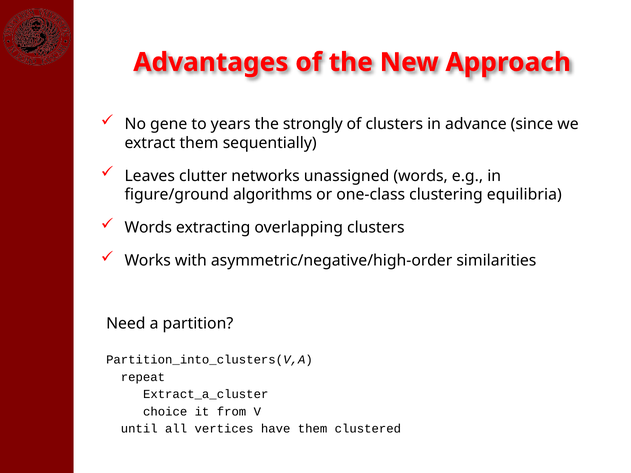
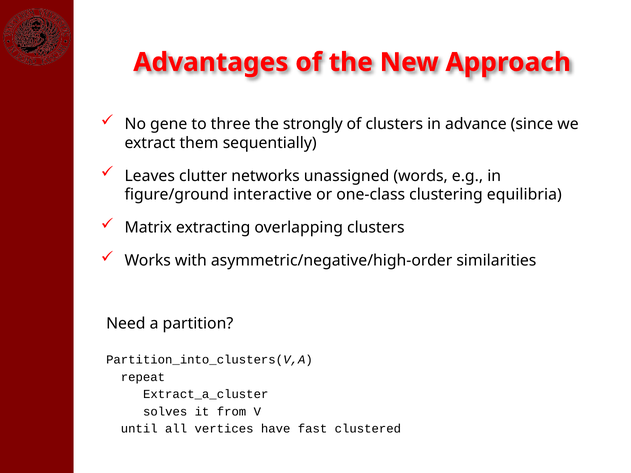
years: years -> three
algorithms: algorithms -> interactive
Words at (148, 228): Words -> Matrix
choice: choice -> solves
have them: them -> fast
